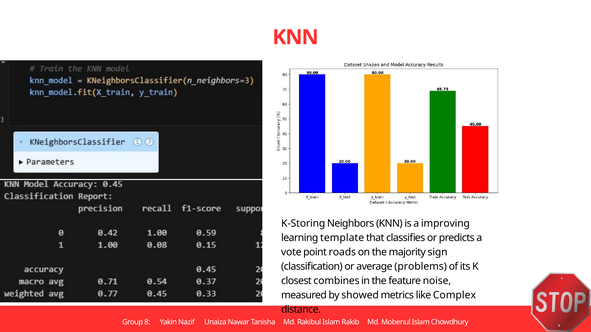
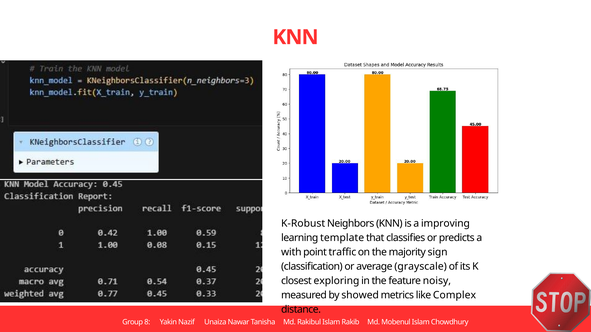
K-Storing: K-Storing -> K-Robust
vote: vote -> with
roads: roads -> traffic
problems: problems -> grayscale
combines: combines -> exploring
noise: noise -> noisy
